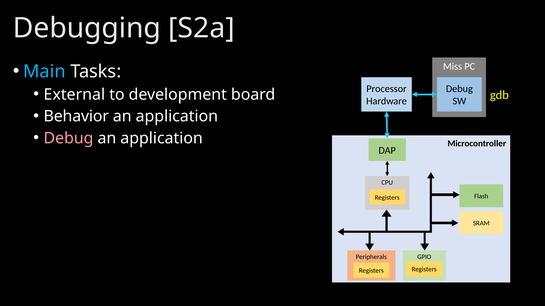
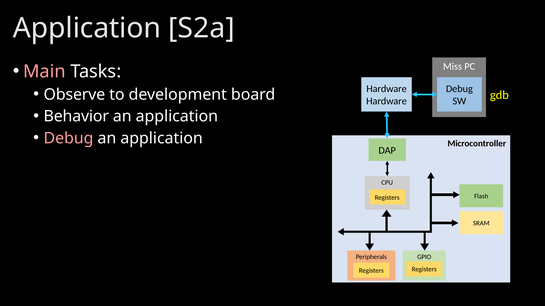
Debugging at (87, 28): Debugging -> Application
Main colour: light blue -> pink
Processor at (387, 89): Processor -> Hardware
External: External -> Observe
